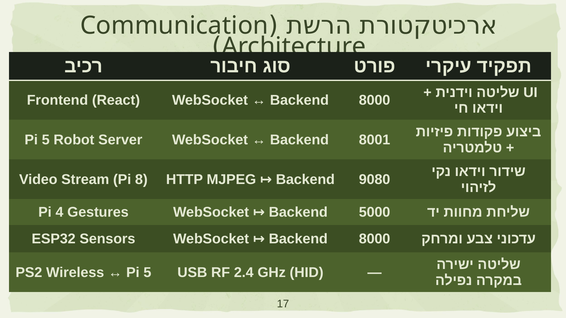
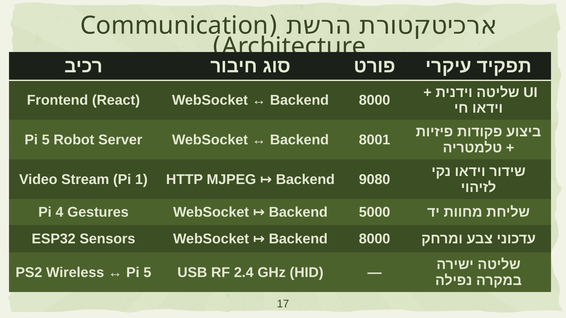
8: 8 -> 1
